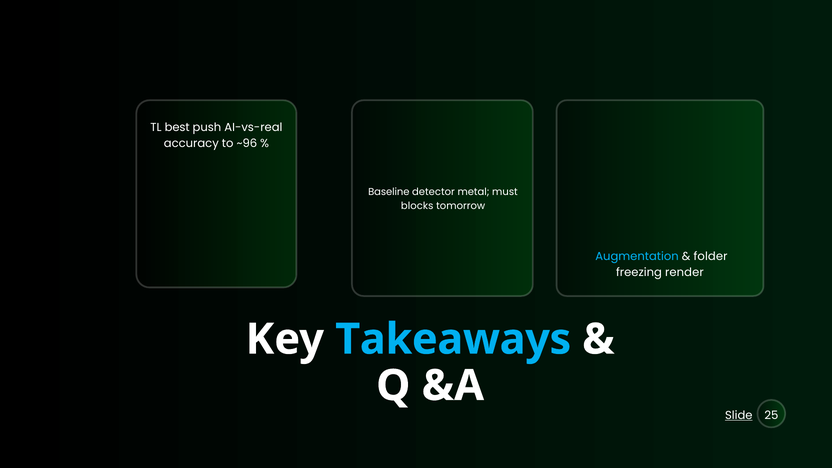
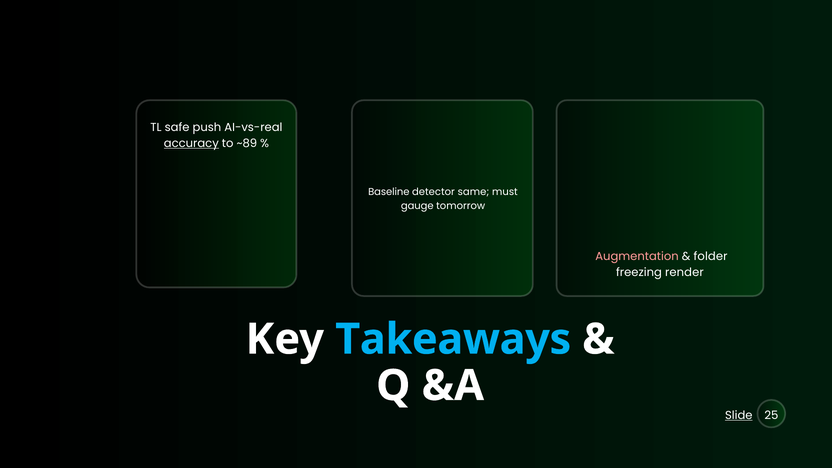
best: best -> safe
accuracy underline: none -> present
~96: ~96 -> ~89
metal: metal -> same
blocks: blocks -> gauge
Augmentation colour: light blue -> pink
